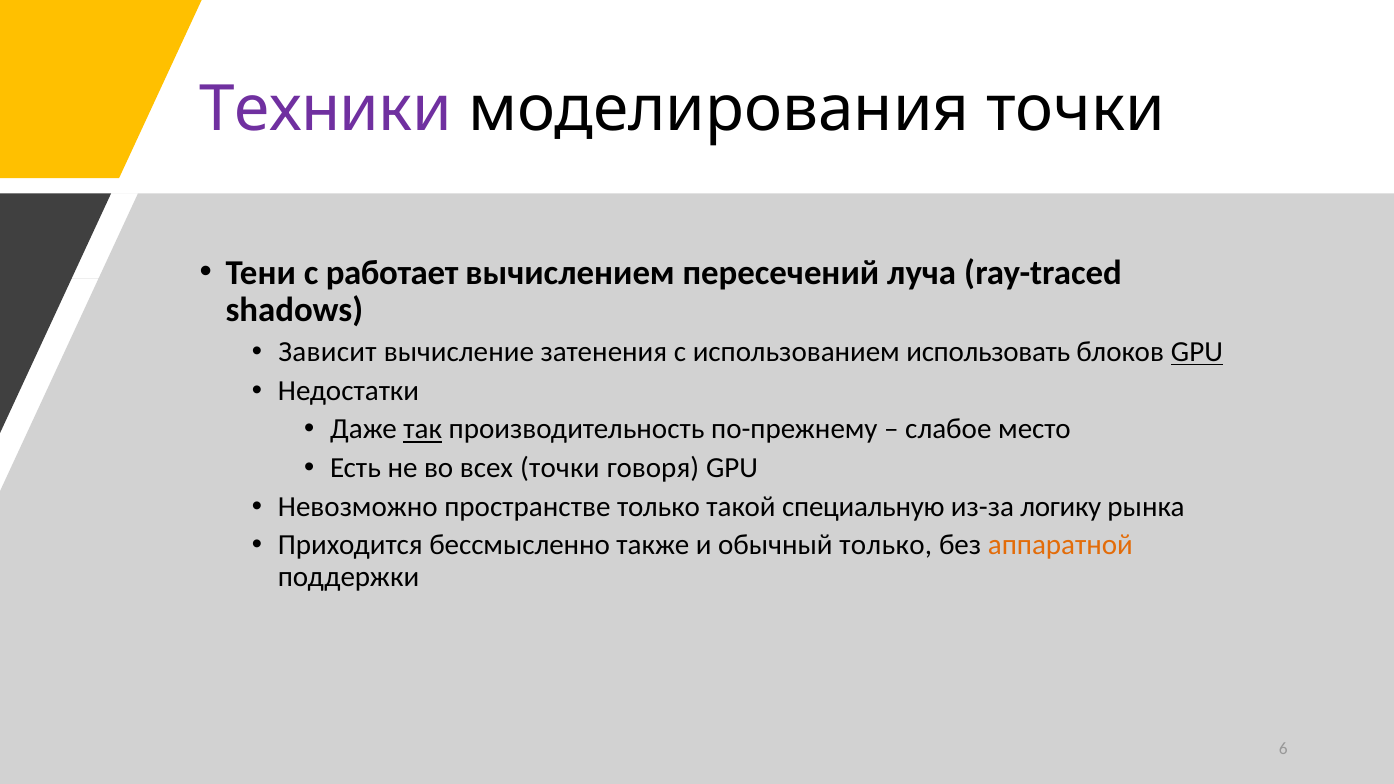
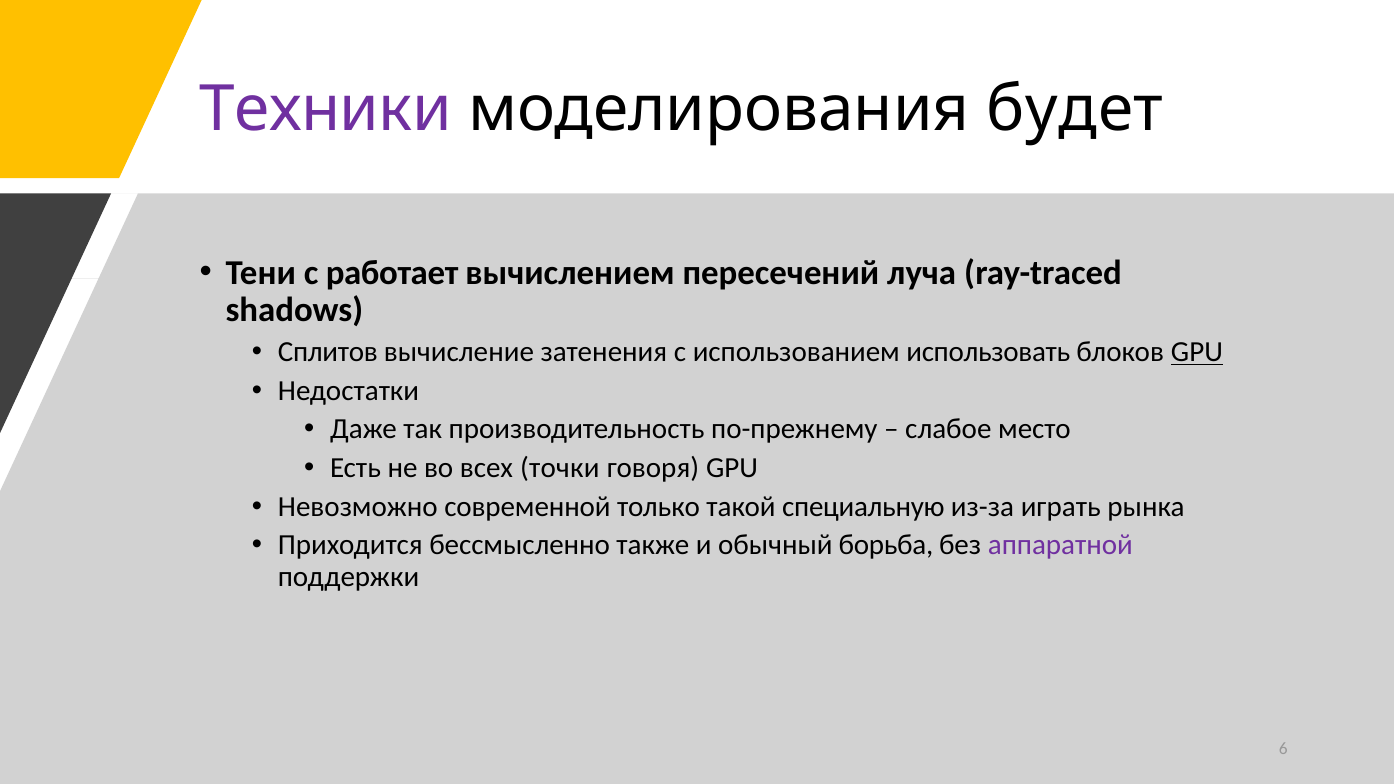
моделирования точки: точки -> будет
Зависит: Зависит -> Сплитов
так underline: present -> none
пространстве: пространстве -> современной
логику: логику -> играть
обычный только: только -> борьба
аппаратной colour: orange -> purple
